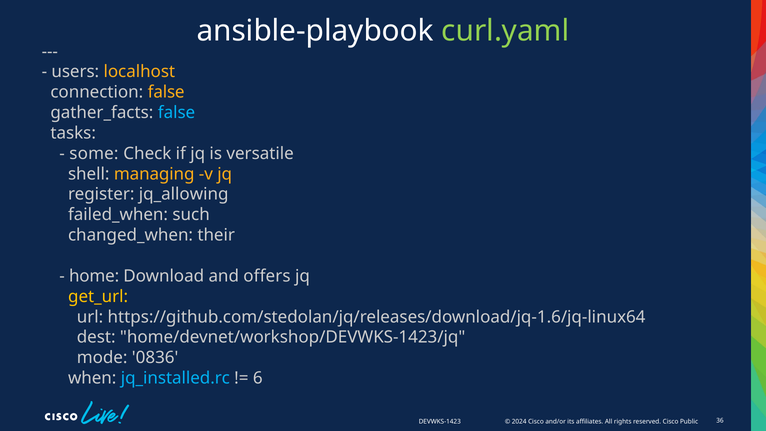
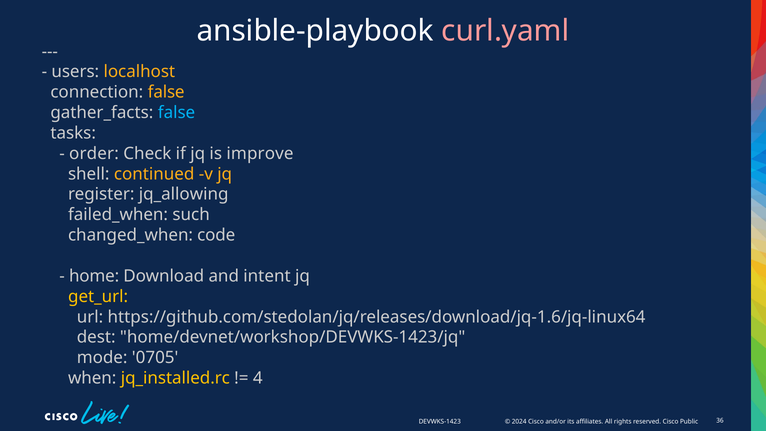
curl.yaml colour: light green -> pink
some: some -> order
versatile: versatile -> improve
managing: managing -> continued
their: their -> code
offers: offers -> intent
0836: 0836 -> 0705
jq_installed.rc colour: light blue -> yellow
6: 6 -> 4
